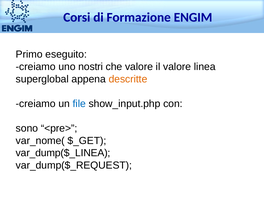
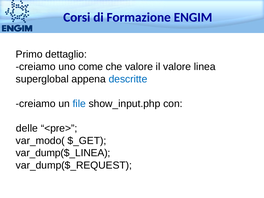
eseguito: eseguito -> dettaglio
nostri: nostri -> come
descritte colour: orange -> blue
sono: sono -> delle
var_nome(: var_nome( -> var_modo(
